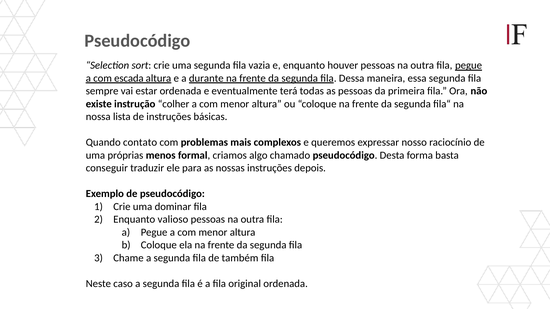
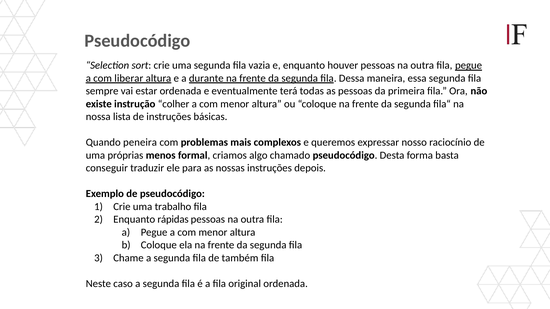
escada: escada -> liberar
contato: contato -> peneira
dominar: dominar -> trabalho
valioso: valioso -> rápidas
